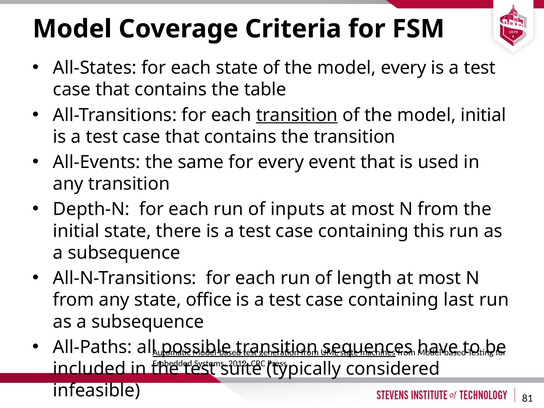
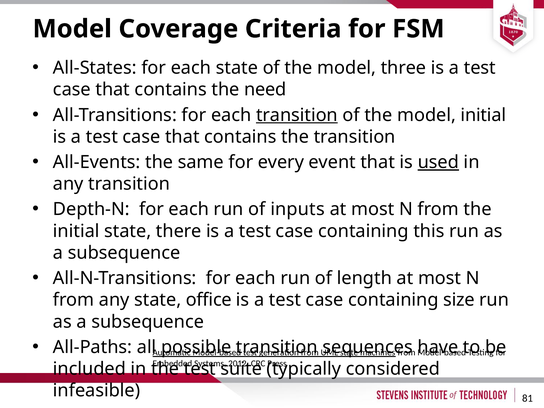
model every: every -> three
table: table -> need
used underline: none -> present
last: last -> size
